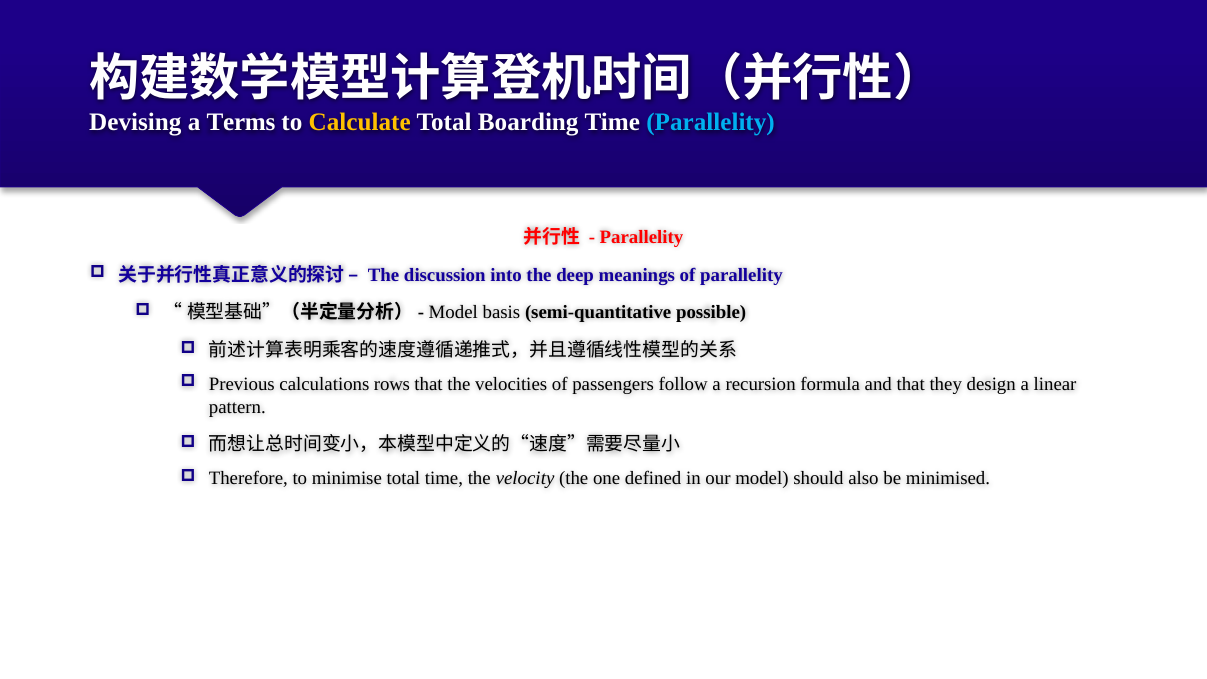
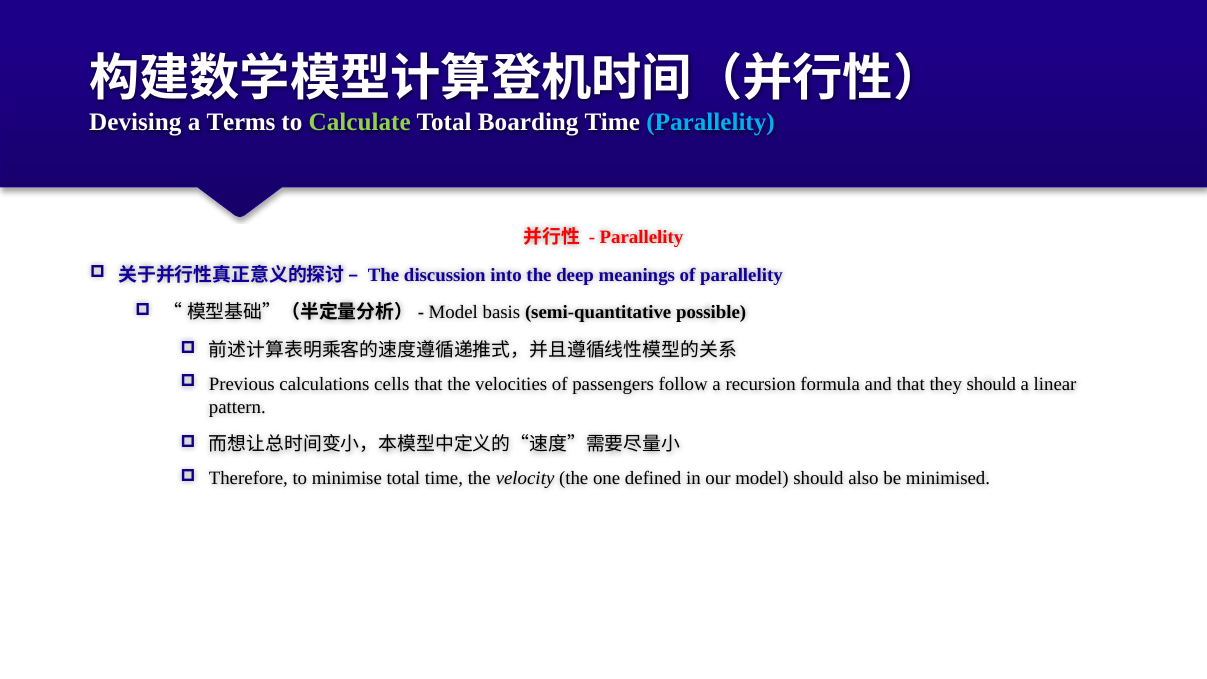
Calculate colour: yellow -> light green
rows: rows -> cells
they design: design -> should
